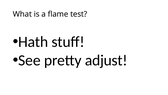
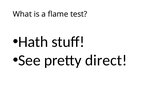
adjust: adjust -> direct
